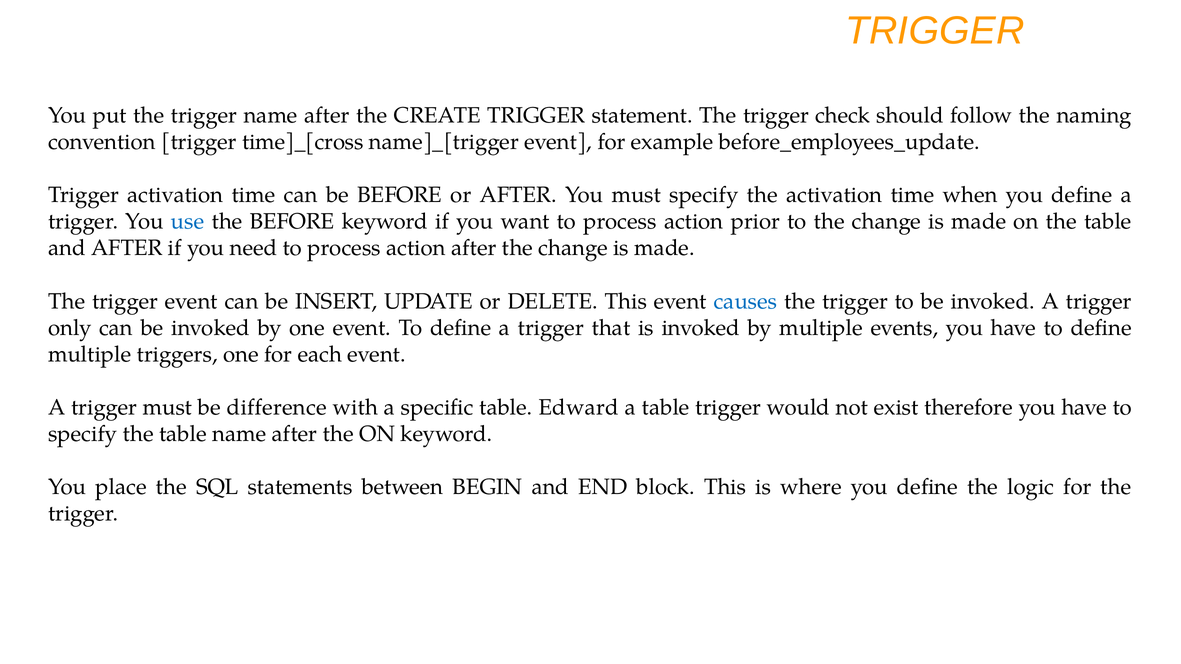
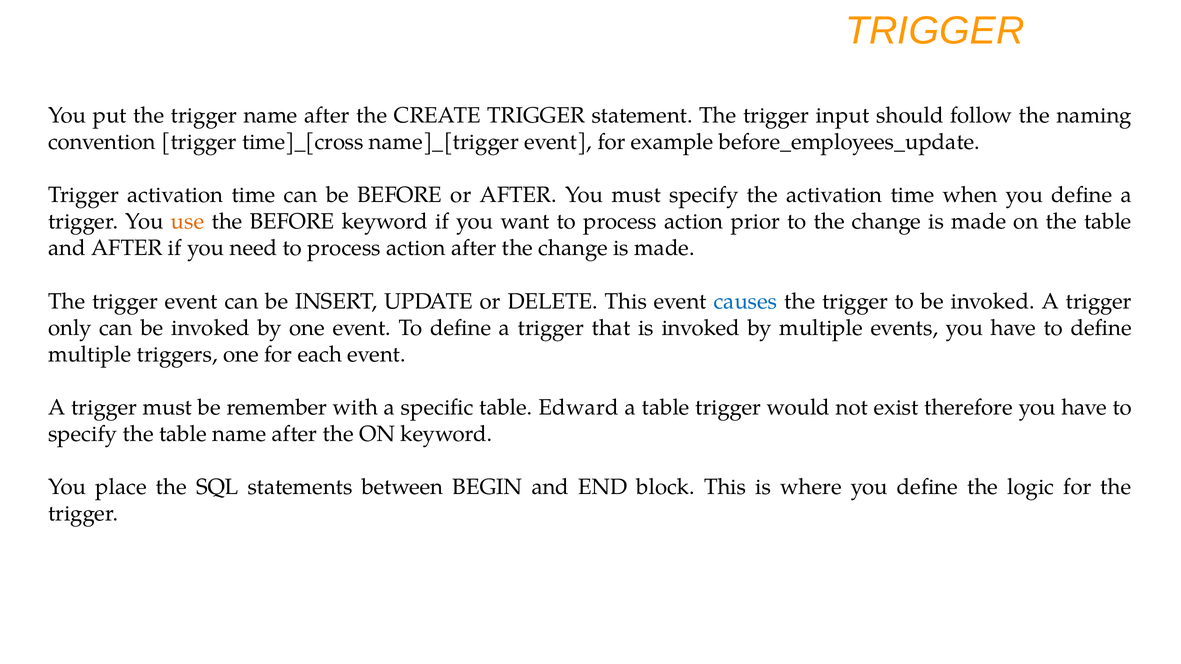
check: check -> input
use colour: blue -> orange
difference: difference -> remember
